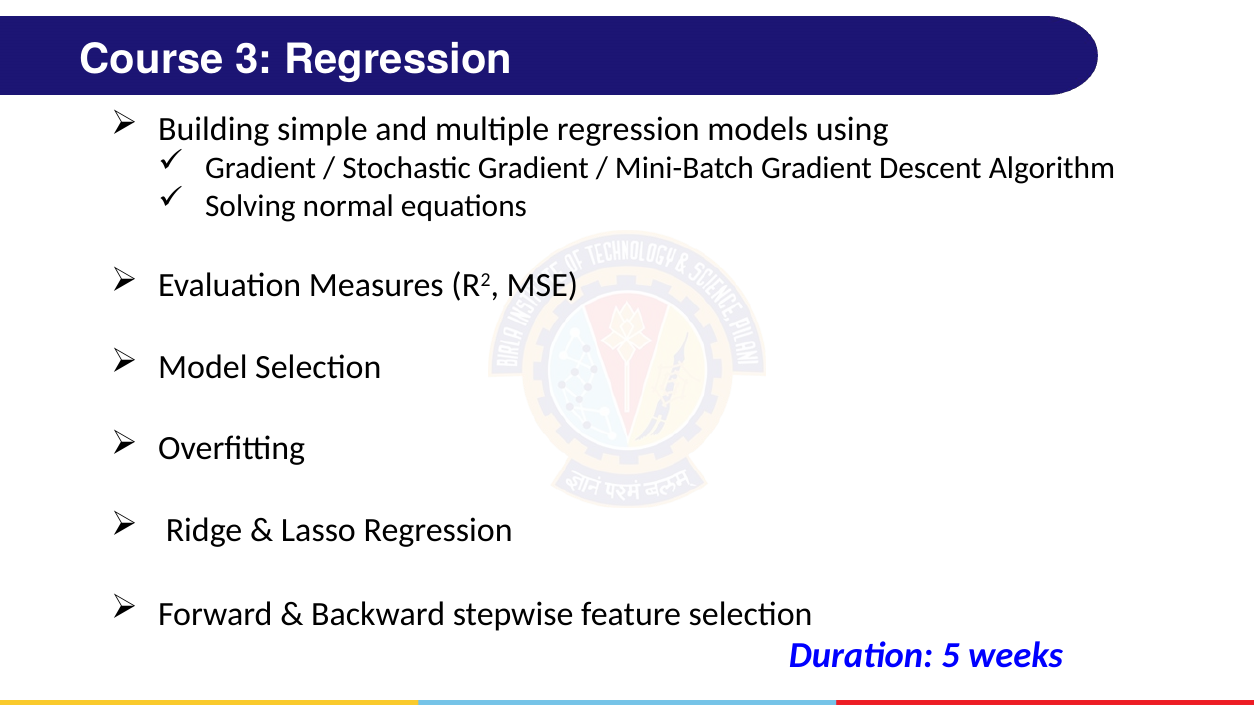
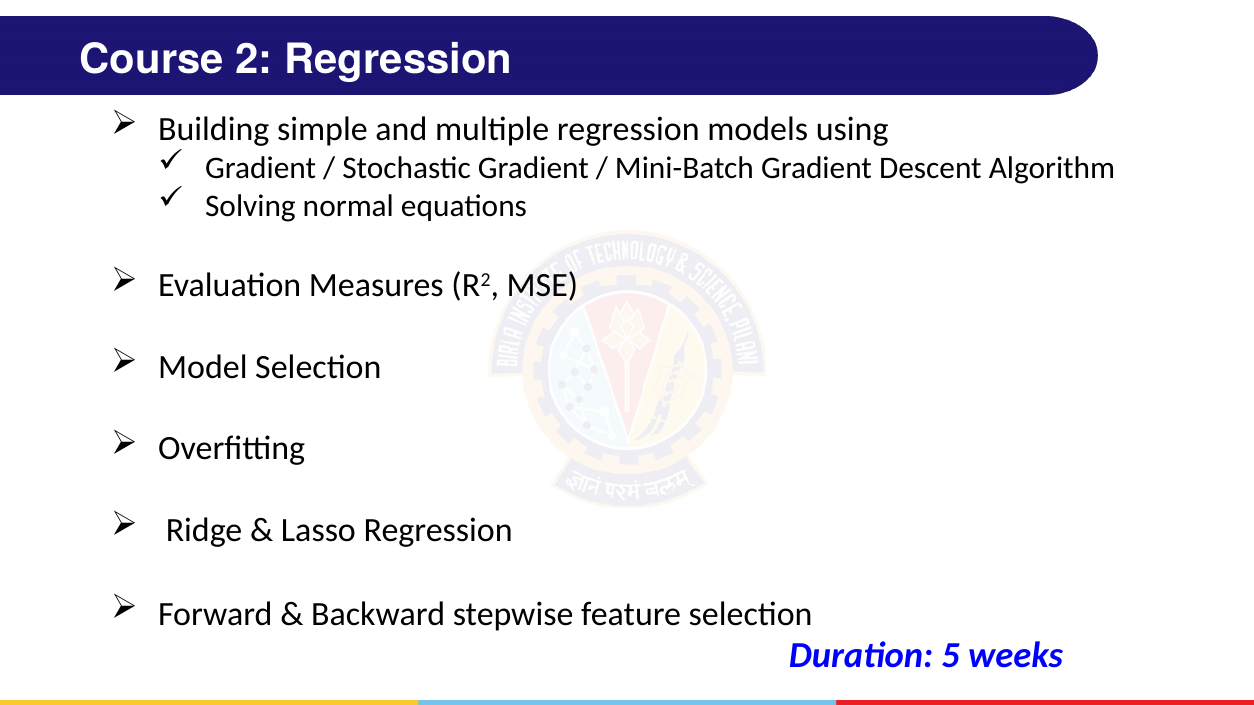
3: 3 -> 2
